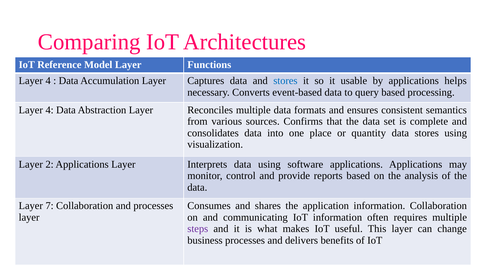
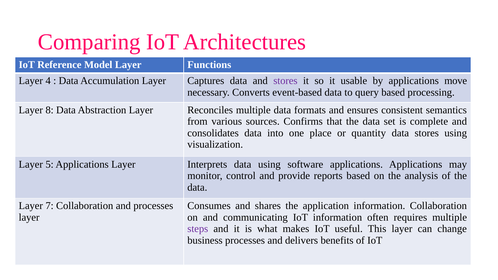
stores at (285, 81) colour: blue -> purple
helps: helps -> move
4 at (50, 110): 4 -> 8
2: 2 -> 5
